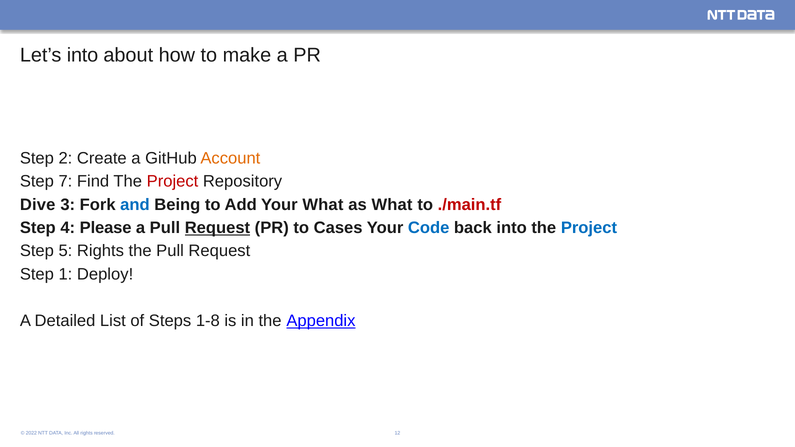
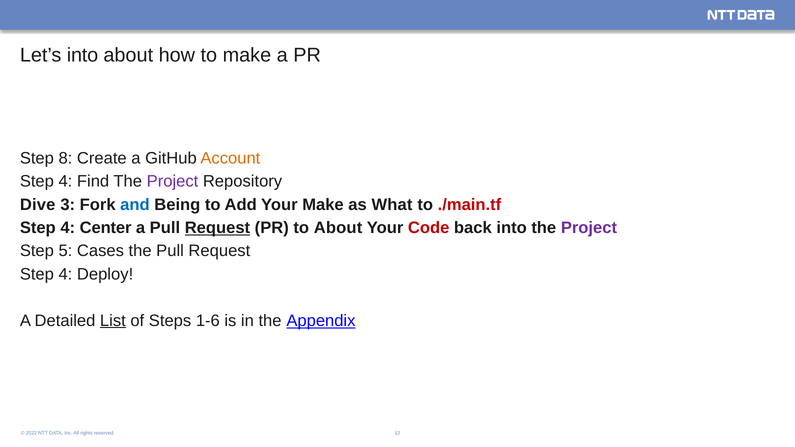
2: 2 -> 8
7 at (65, 181): 7 -> 4
Project at (173, 181) colour: red -> purple
Your What: What -> Make
Please: Please -> Center
to Cases: Cases -> About
Code colour: blue -> red
Project at (589, 228) colour: blue -> purple
5 Rights: Rights -> Cases
1 at (65, 274): 1 -> 4
List underline: none -> present
1-8: 1-8 -> 1-6
